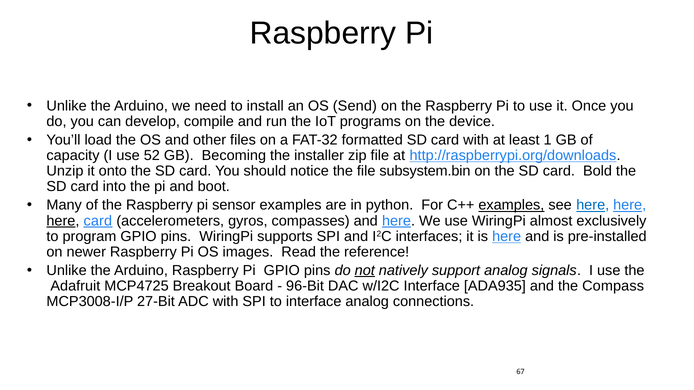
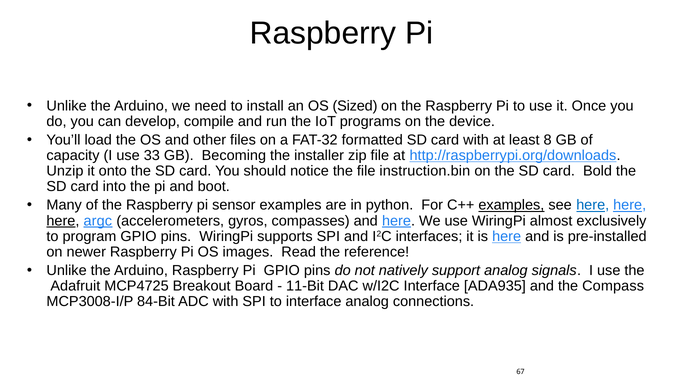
Send: Send -> Sized
1: 1 -> 8
52: 52 -> 33
subsystem.bin: subsystem.bin -> instruction.bin
here card: card -> argc
not underline: present -> none
96-Bit: 96-Bit -> 11-Bit
27-Bit: 27-Bit -> 84-Bit
